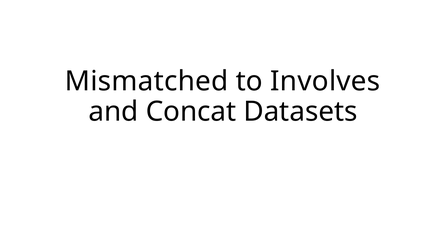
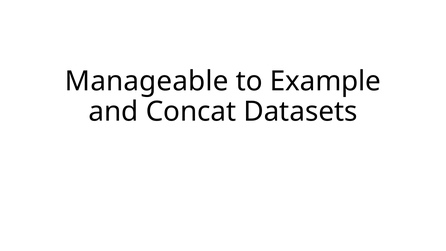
Mismatched: Mismatched -> Manageable
Involves: Involves -> Example
